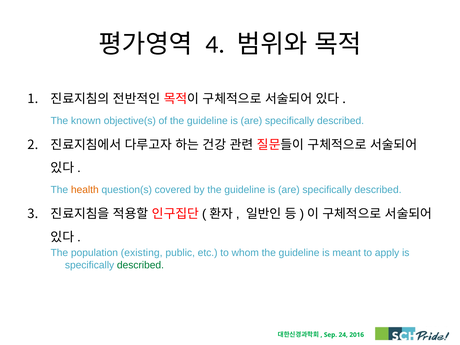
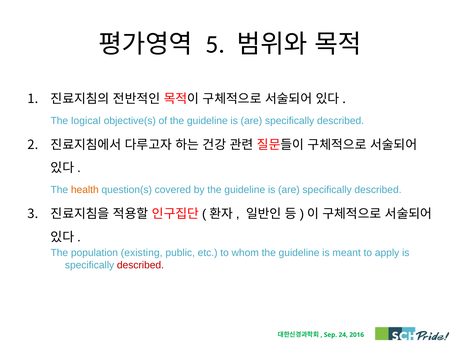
4: 4 -> 5
known: known -> logical
described at (140, 265) colour: green -> red
